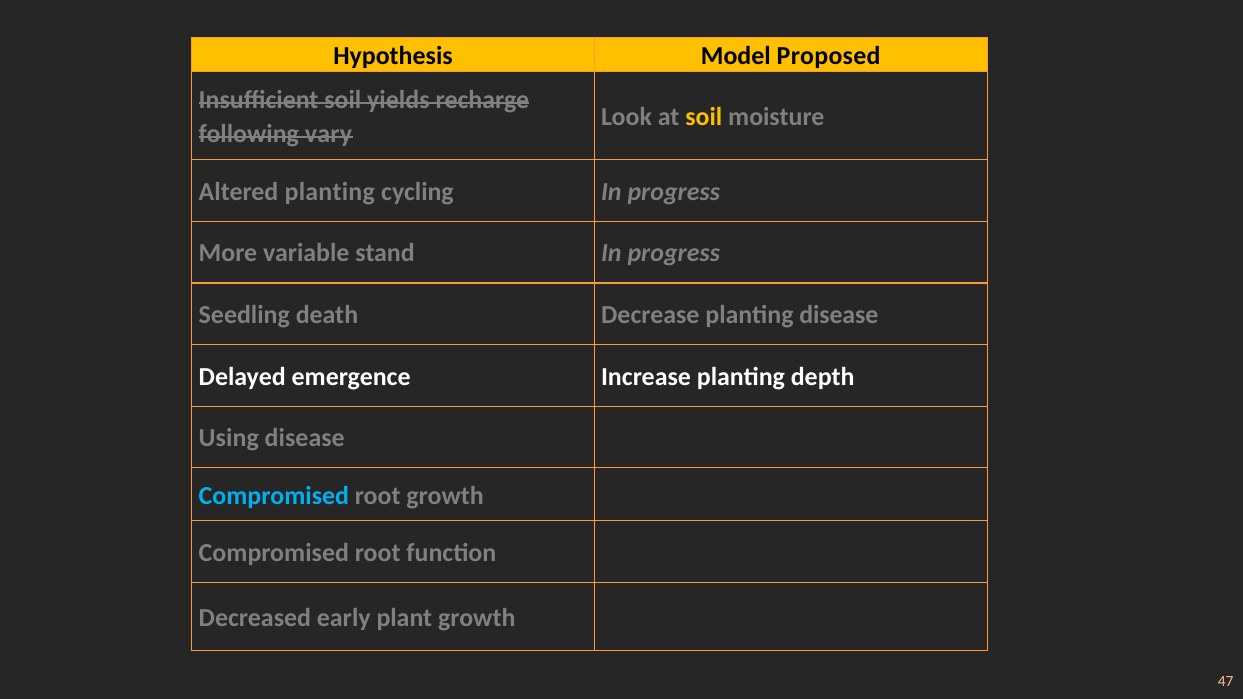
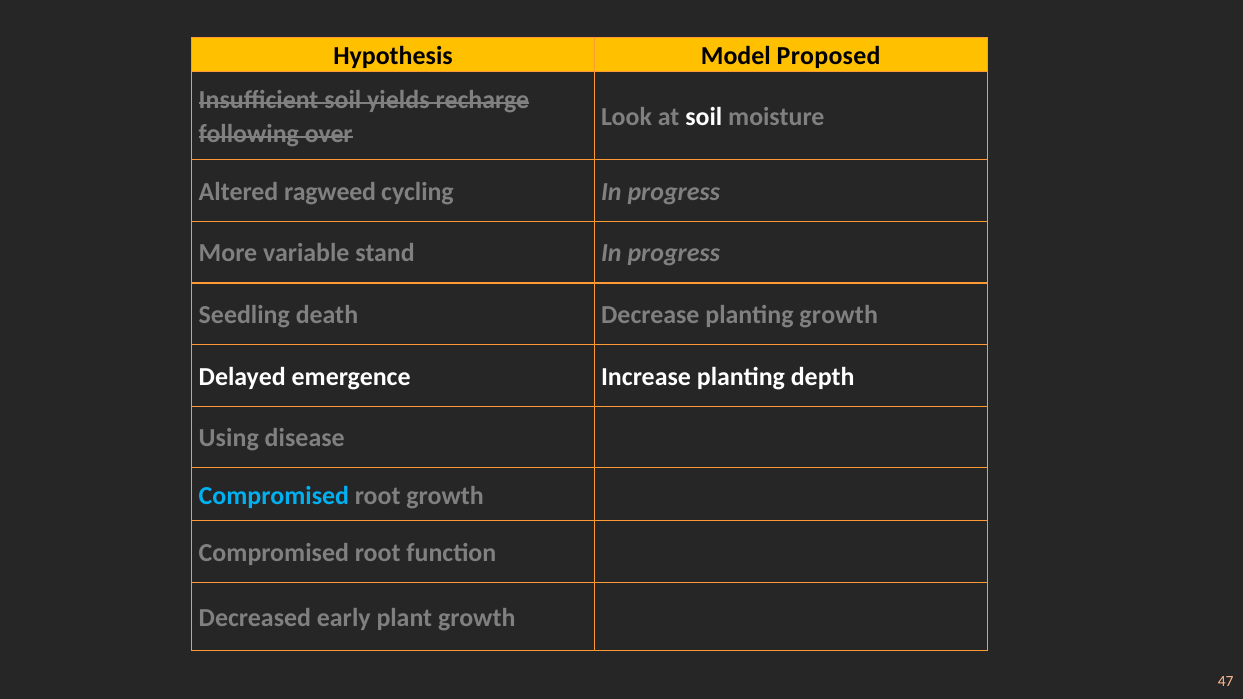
soil at (704, 117) colour: yellow -> white
vary: vary -> over
Altered planting: planting -> ragweed
planting disease: disease -> growth
